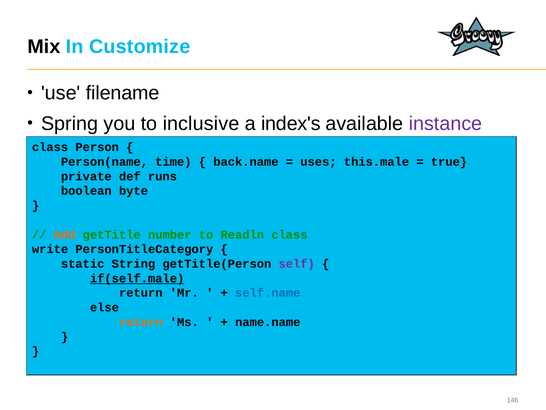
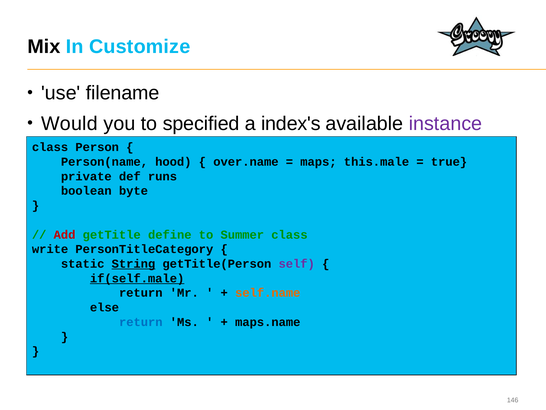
Spring: Spring -> Would
inclusive: inclusive -> specified
time: time -> hood
back.name: back.name -> over.name
uses: uses -> maps
Add colour: orange -> red
number: number -> define
Readln: Readln -> Summer
String underline: none -> present
self.name colour: blue -> orange
return at (141, 322) colour: orange -> blue
name.name: name.name -> maps.name
